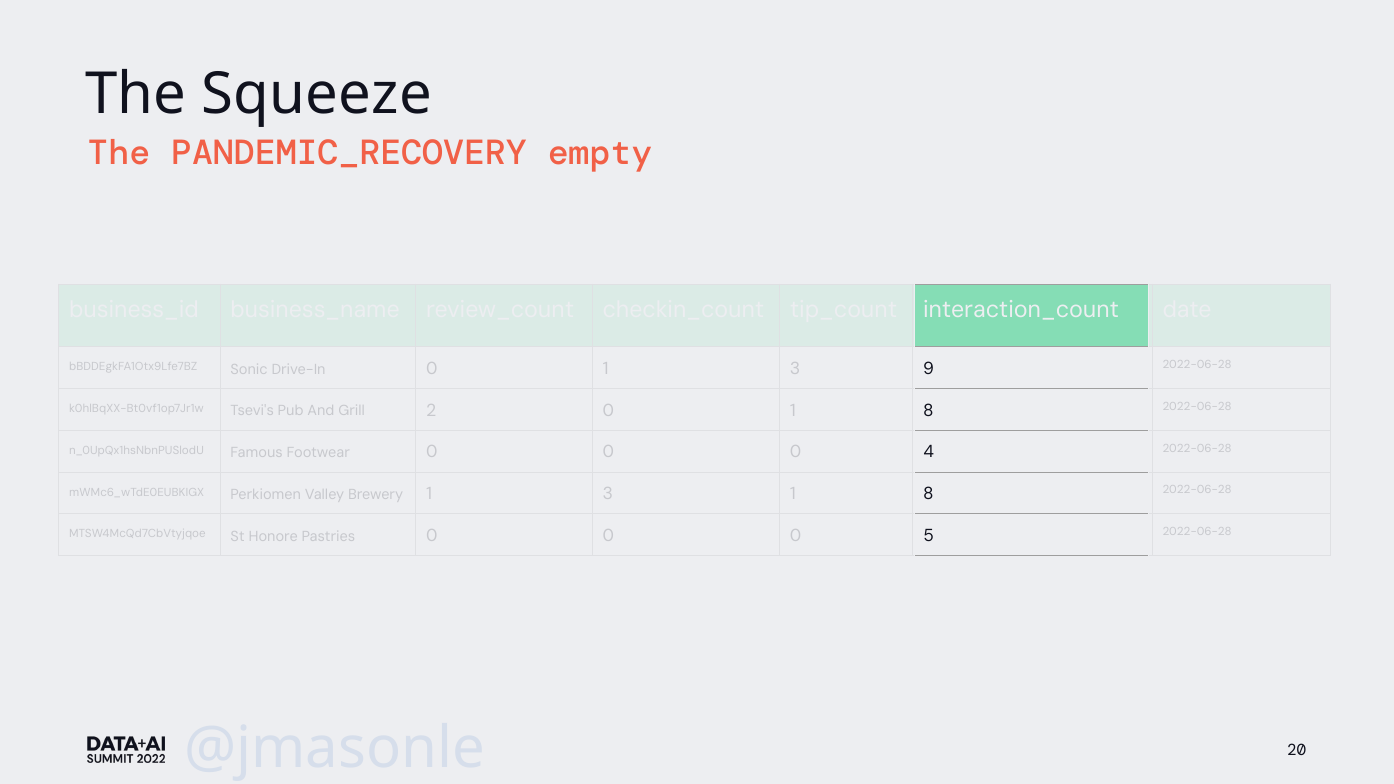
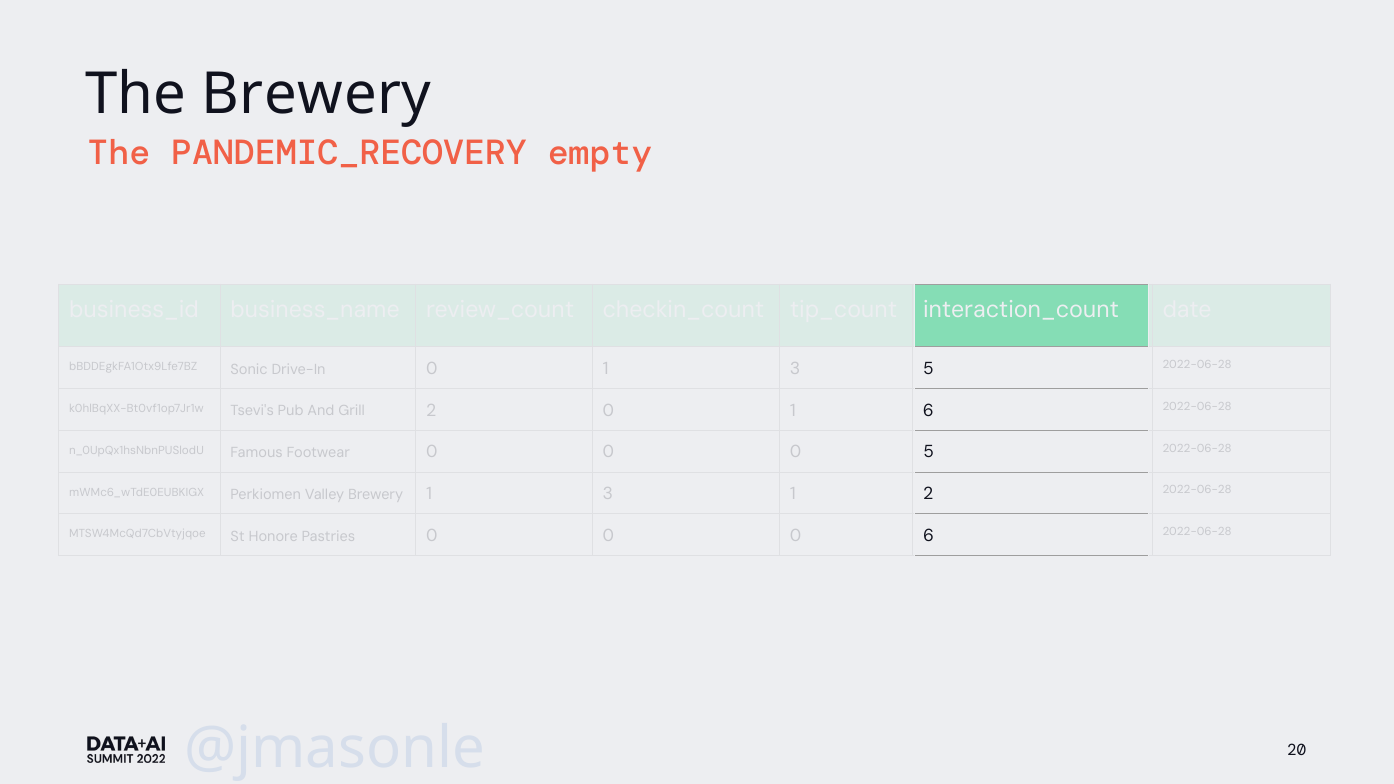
The Squeeze: Squeeze -> Brewery
9 at (928, 369): 9 -> 5
8 at (928, 411): 8 -> 6
4 at (929, 452): 4 -> 5
8 at (928, 494): 8 -> 2
5 at (929, 536): 5 -> 6
